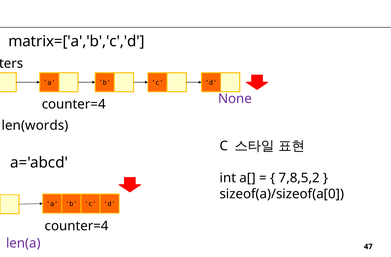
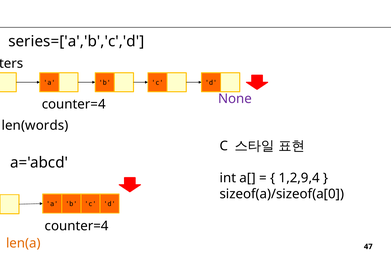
matrix=['a','b','c','d: matrix=['a','b','c','d -> series=['a','b','c','d
7,8,5,2: 7,8,5,2 -> 1,2,9,4
len(a colour: purple -> orange
